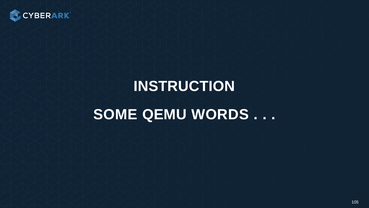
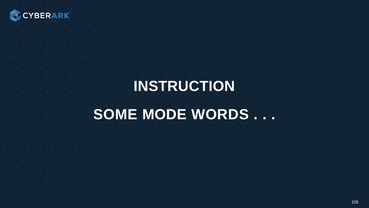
QEMU: QEMU -> MODE
